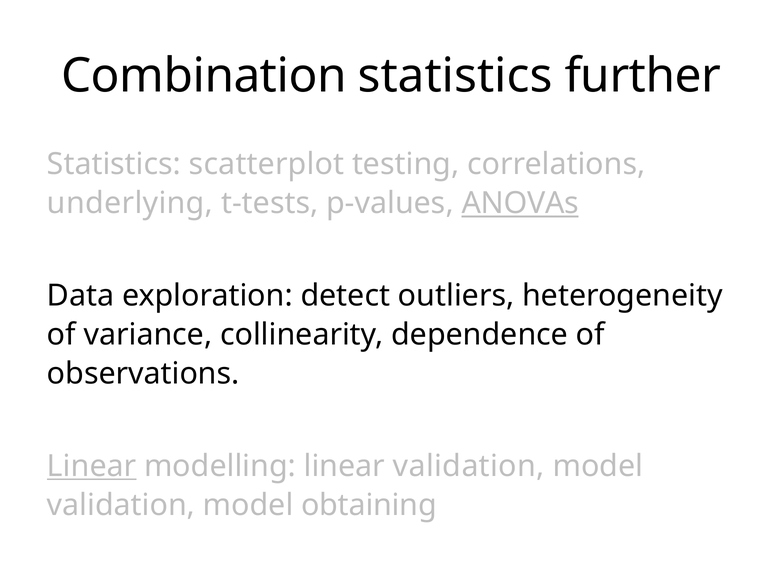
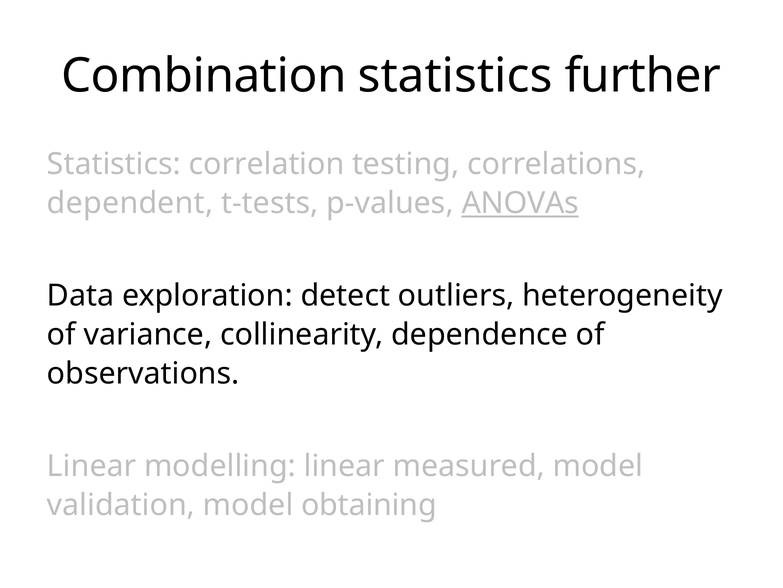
scatterplot: scatterplot -> correlation
underlying: underlying -> dependent
Linear at (92, 466) underline: present -> none
linear validation: validation -> measured
